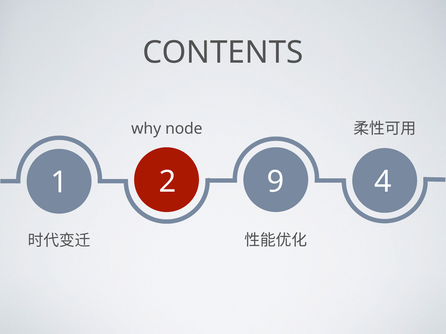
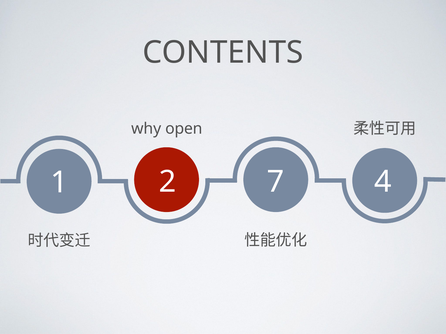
node: node -> open
9: 9 -> 7
